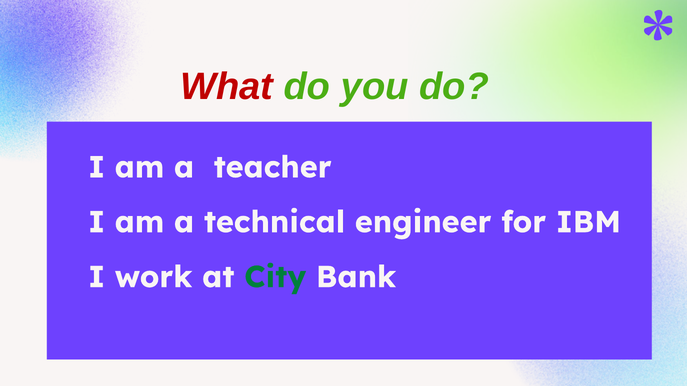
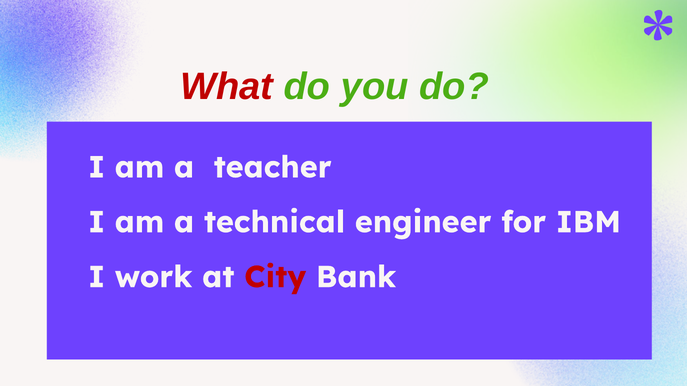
City colour: green -> red
